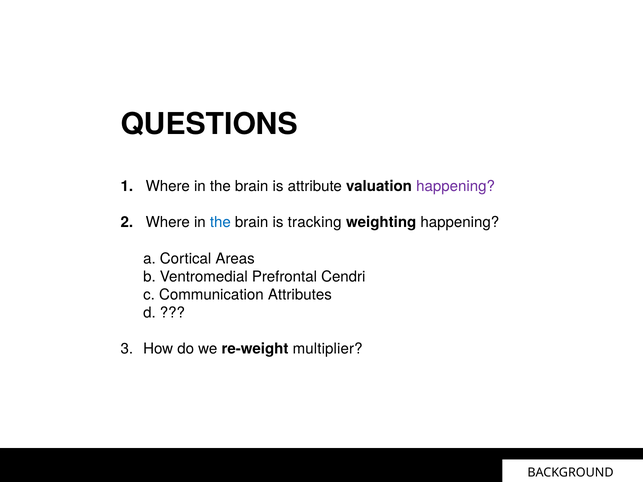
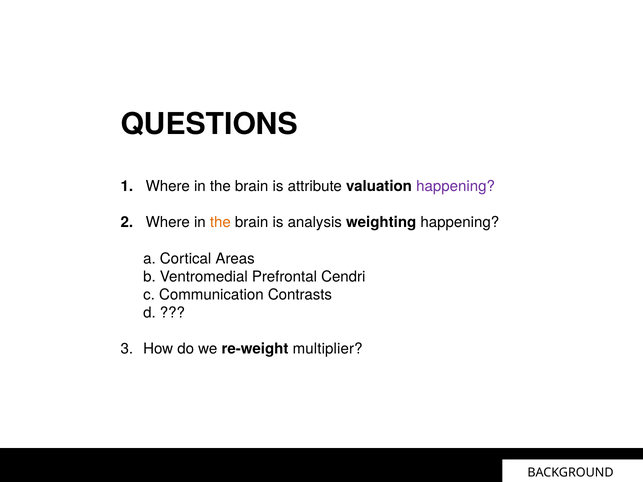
the at (220, 223) colour: blue -> orange
tracking: tracking -> analysis
Attributes: Attributes -> Contrasts
